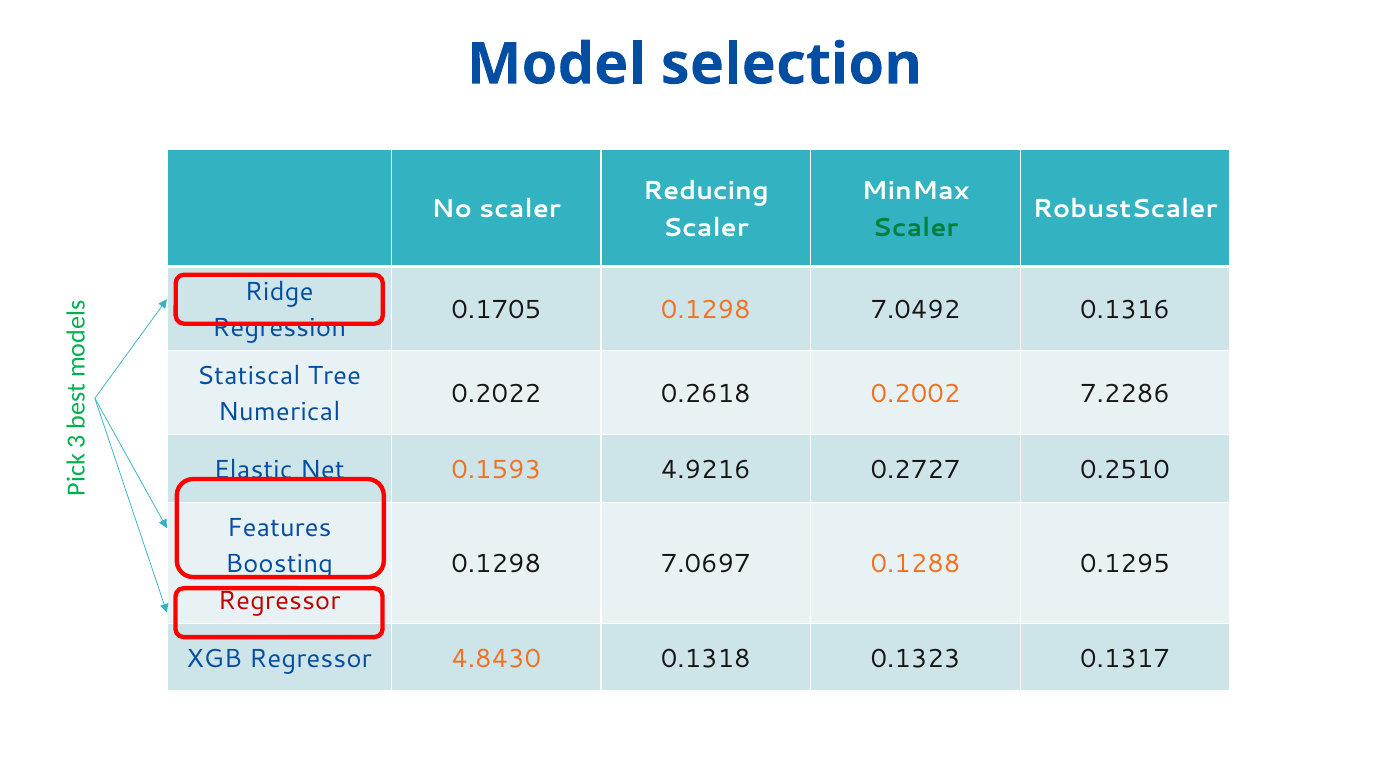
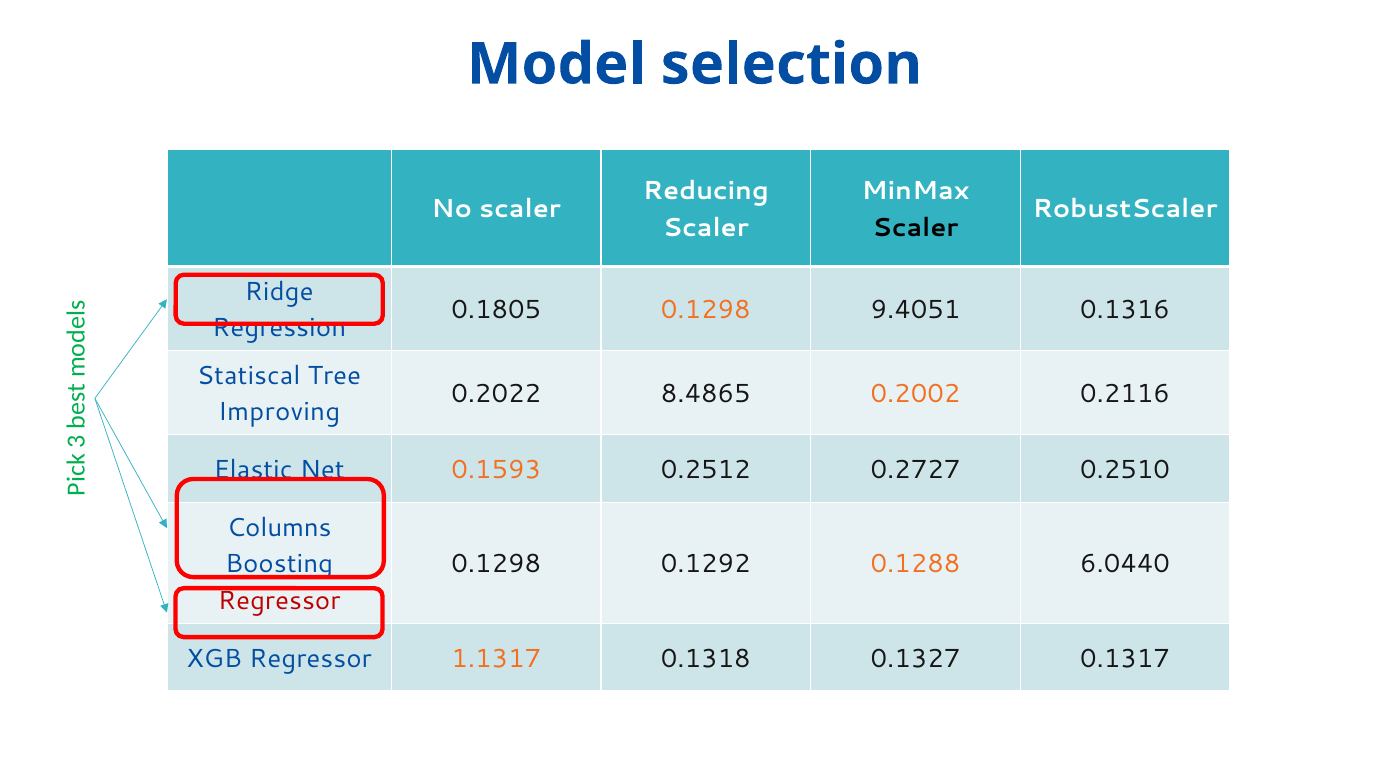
Scaler at (915, 228) colour: green -> black
0.1705: 0.1705 -> 0.1805
7.0492: 7.0492 -> 9.4051
0.2618: 0.2618 -> 8.4865
7.2286: 7.2286 -> 0.2116
Numerical: Numerical -> Improving
4.9216: 4.9216 -> 0.2512
Features: Features -> Columns
7.0697: 7.0697 -> 0.1292
0.1295: 0.1295 -> 6.0440
4.8430: 4.8430 -> 1.1317
0.1323: 0.1323 -> 0.1327
